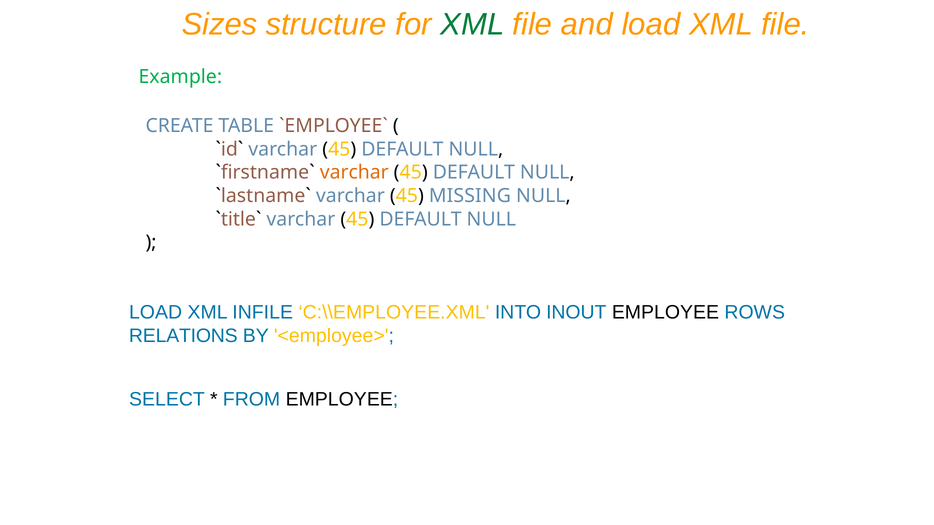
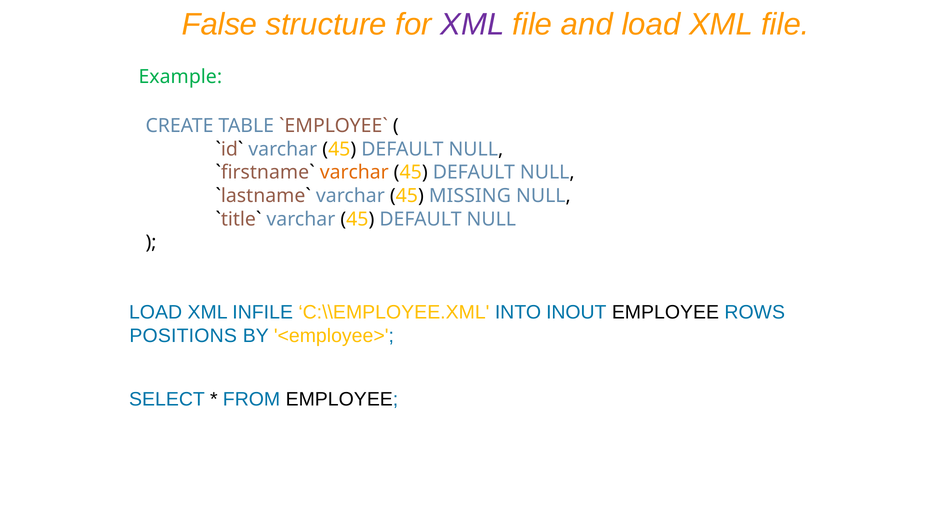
Sizes: Sizes -> False
XML at (472, 24) colour: green -> purple
RELATIONS: RELATIONS -> POSITIONS
